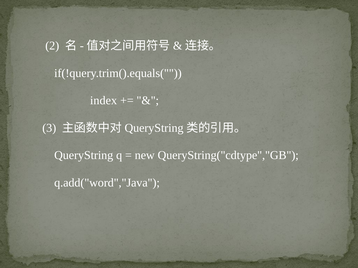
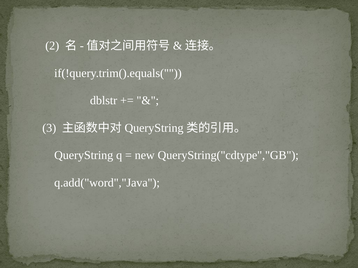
index: index -> dblstr
